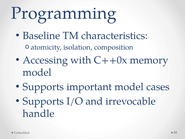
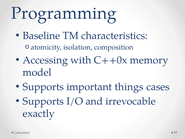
important model: model -> things
handle: handle -> exactly
